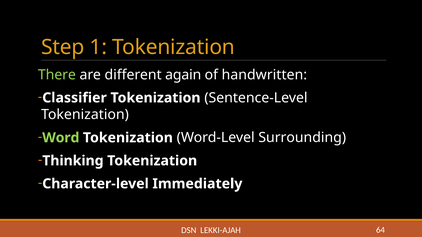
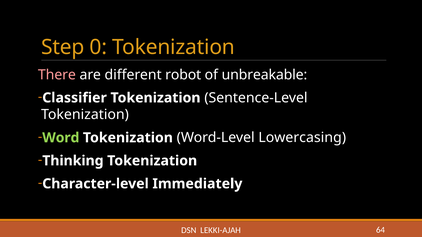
1: 1 -> 0
There colour: light green -> pink
again: again -> robot
handwritten: handwritten -> unbreakable
Surrounding: Surrounding -> Lowercasing
